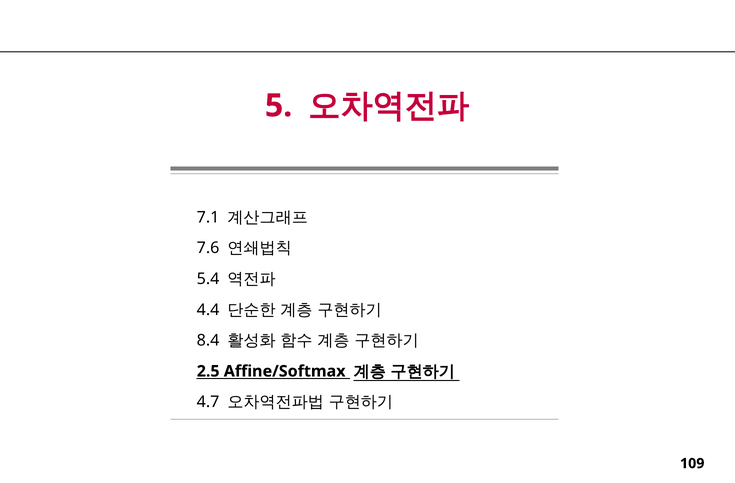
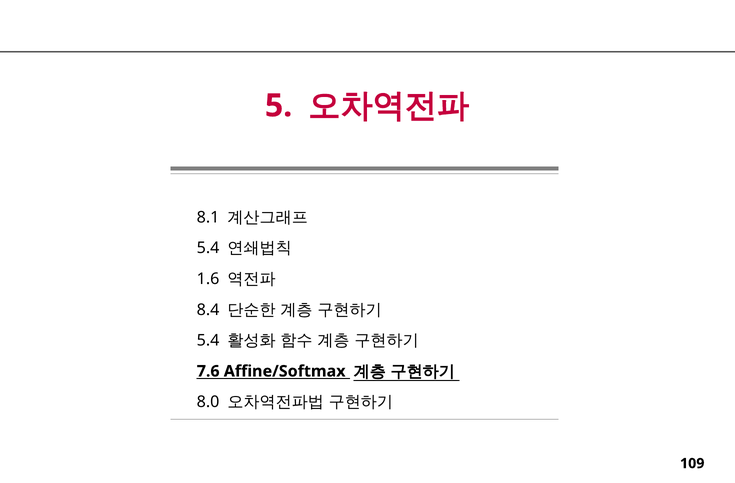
7.1: 7.1 -> 8.1
7.6 at (208, 248): 7.6 -> 5.4
5.4: 5.4 -> 1.6
4.4: 4.4 -> 8.4
8.4 at (208, 340): 8.4 -> 5.4
2.5: 2.5 -> 7.6
4.7: 4.7 -> 8.0
